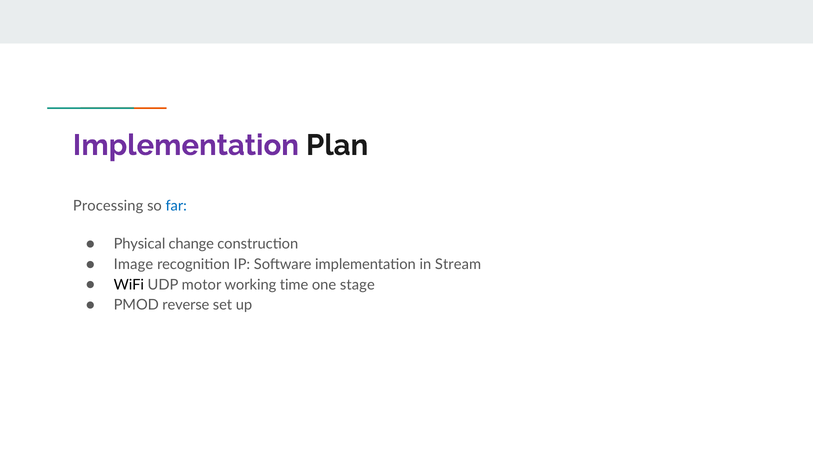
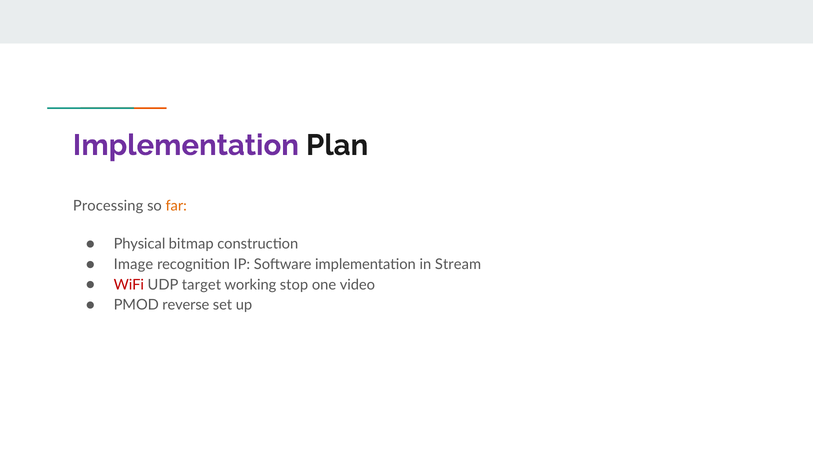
far colour: blue -> orange
change: change -> bitmap
WiFi colour: black -> red
motor: motor -> target
time: time -> stop
stage: stage -> video
